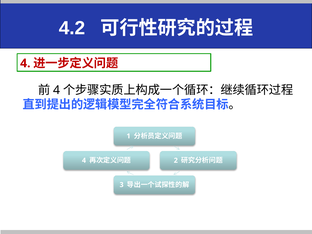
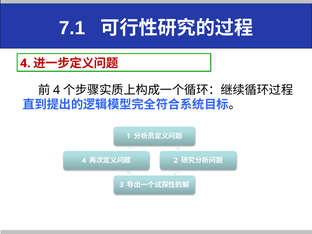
4.2: 4.2 -> 7.1
